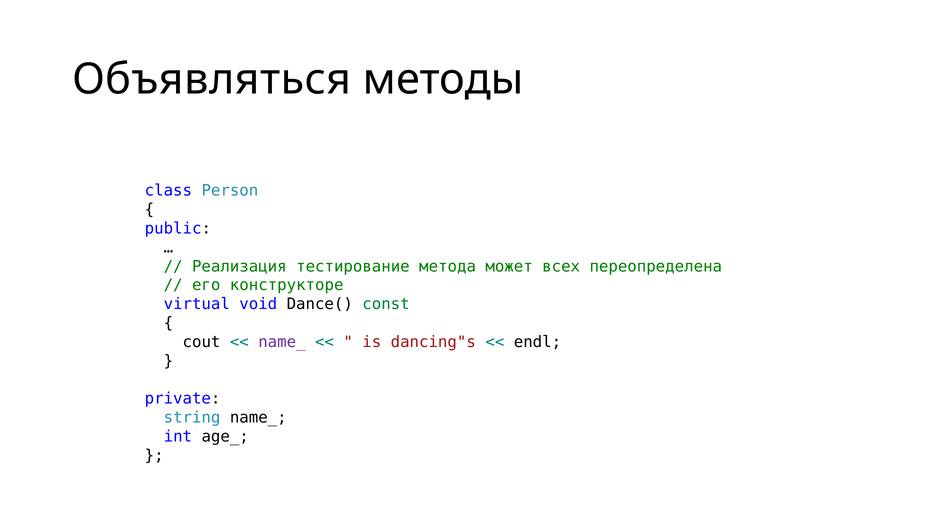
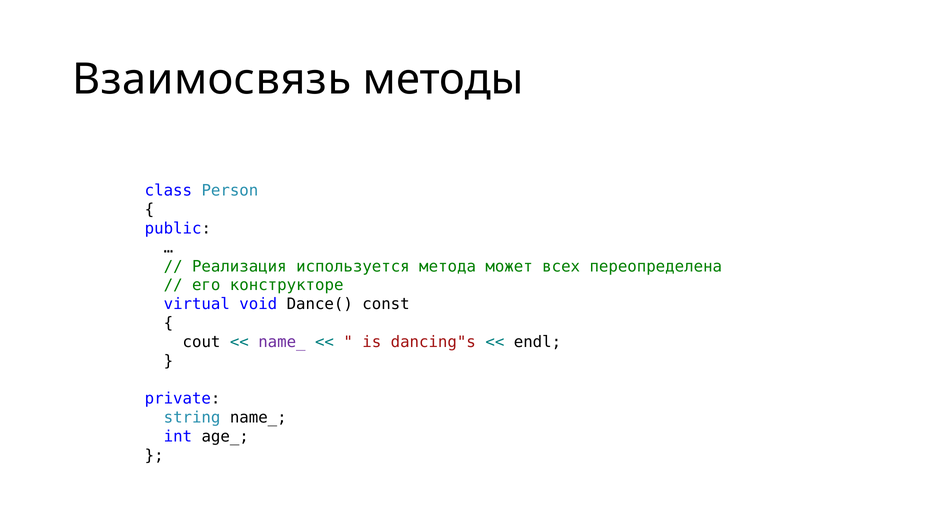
Объявляться: Объявляться -> Взаимосвязь
тестирование: тестирование -> используется
const colour: green -> black
